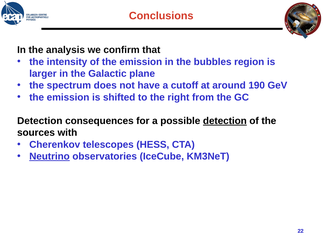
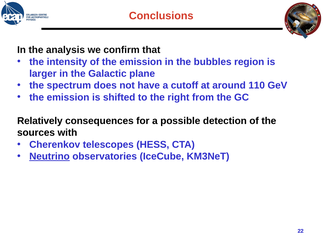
190: 190 -> 110
Detection at (40, 121): Detection -> Relatively
detection at (225, 121) underline: present -> none
